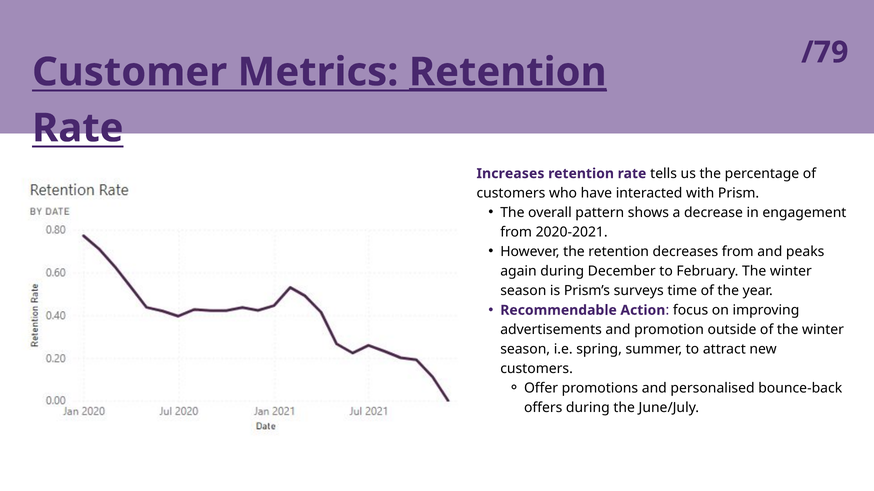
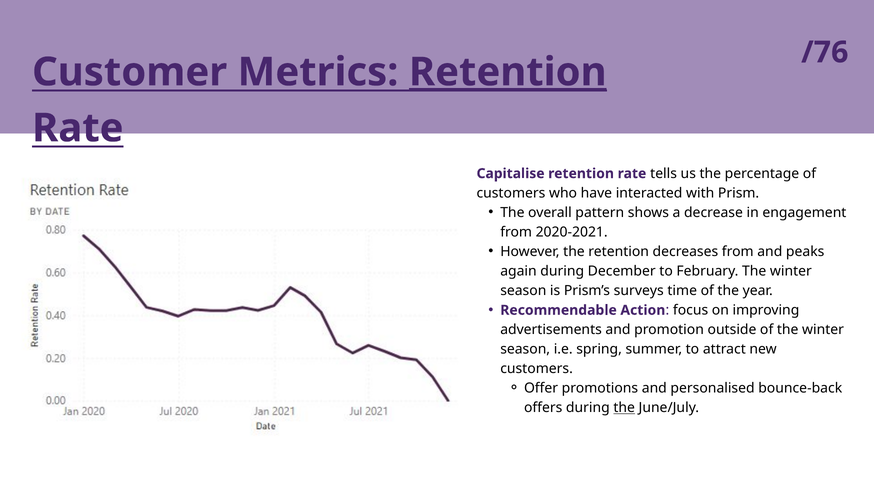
/79: /79 -> /76
Increases: Increases -> Capitalise
the at (624, 408) underline: none -> present
